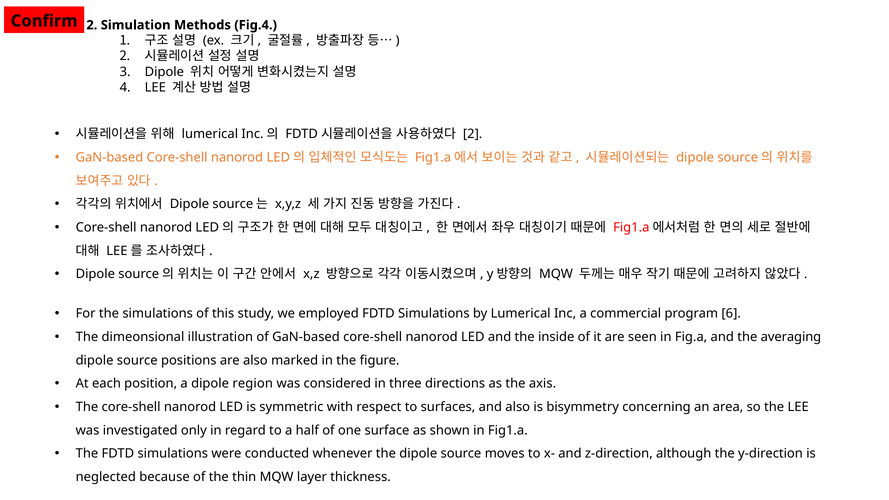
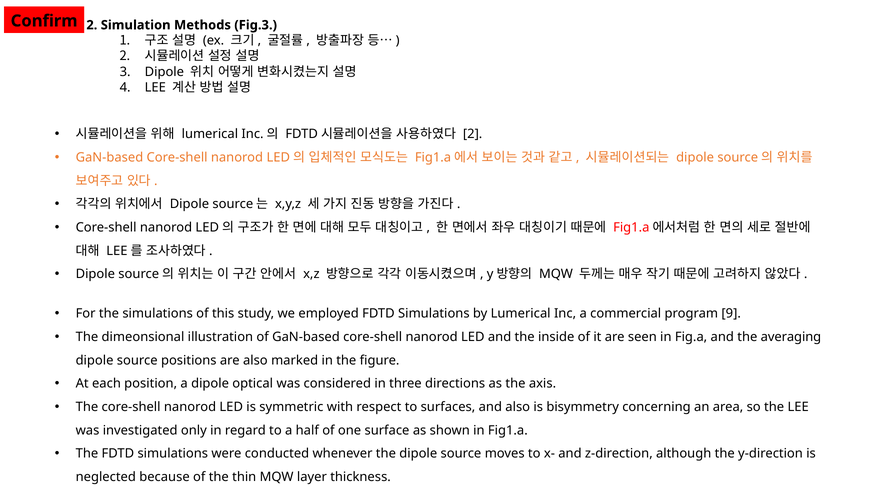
Fig.4: Fig.4 -> Fig.3
6: 6 -> 9
region: region -> optical
